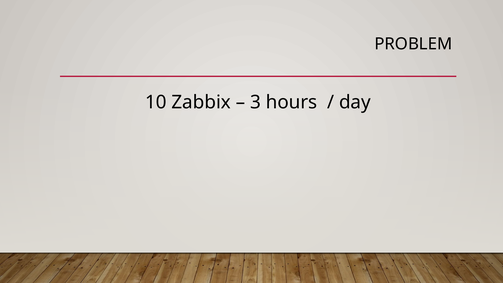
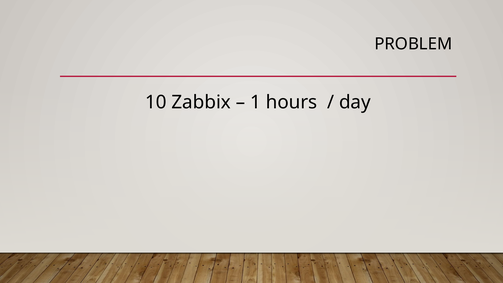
3: 3 -> 1
